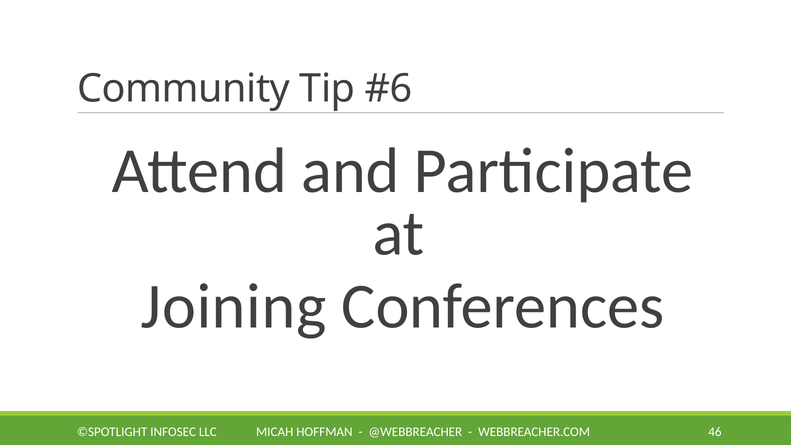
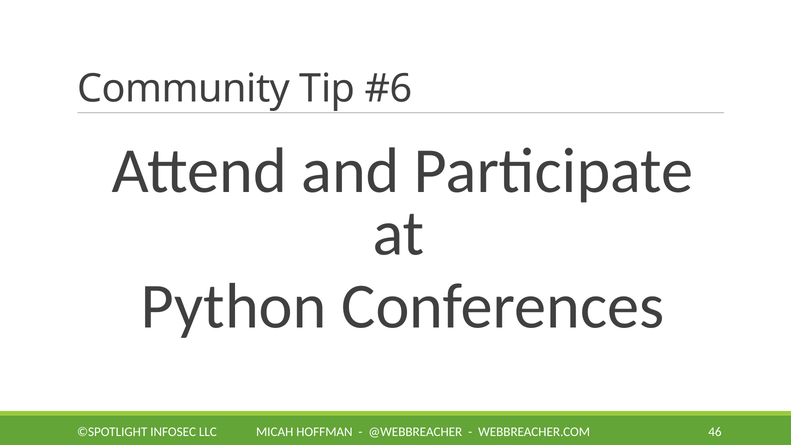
Joining: Joining -> Python
